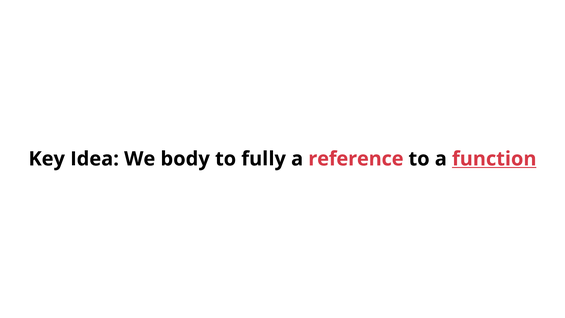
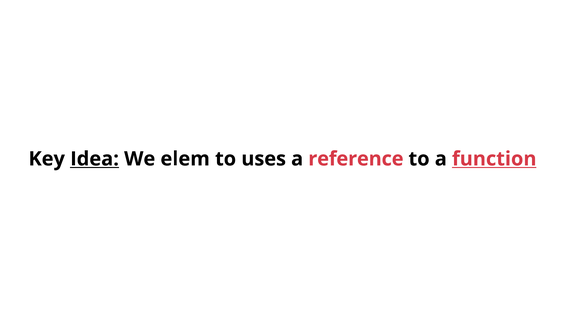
Idea underline: none -> present
body: body -> elem
fully: fully -> uses
